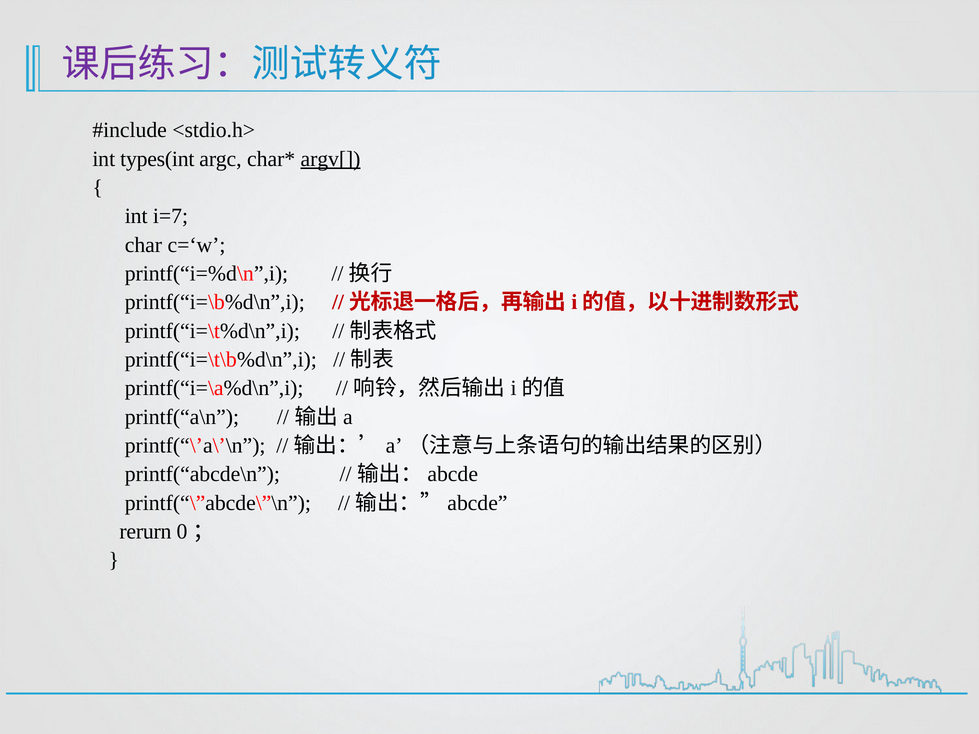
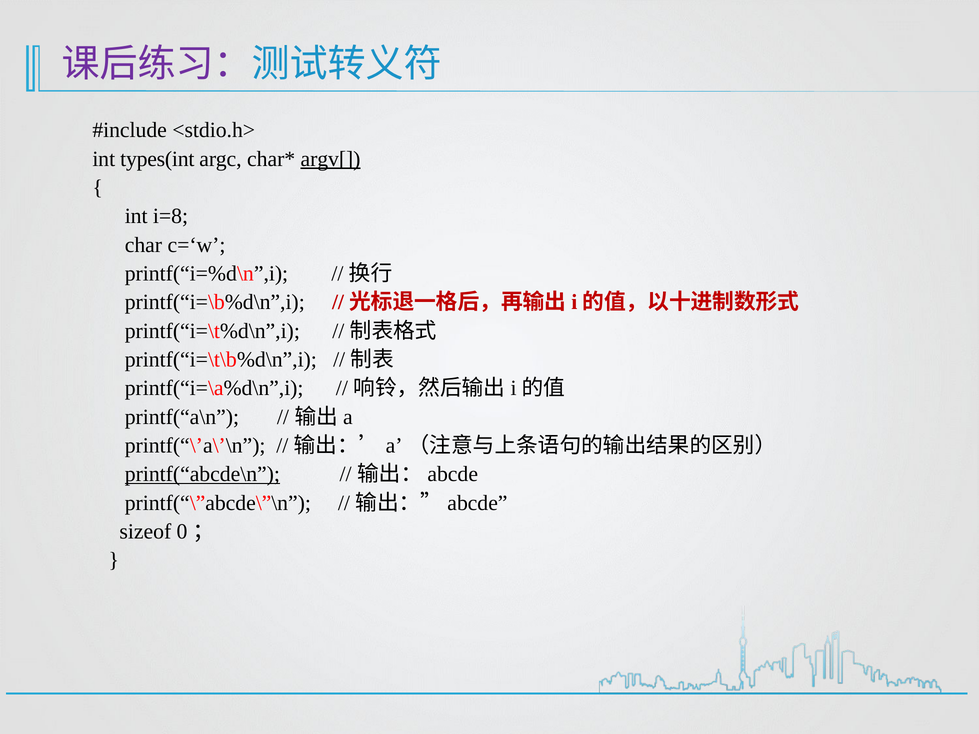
i=7: i=7 -> i=8
printf(“abcde\n underline: none -> present
rerurn: rerurn -> sizeof
